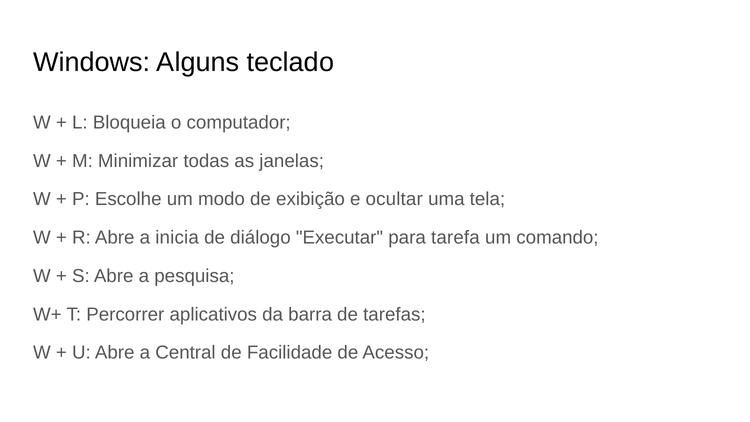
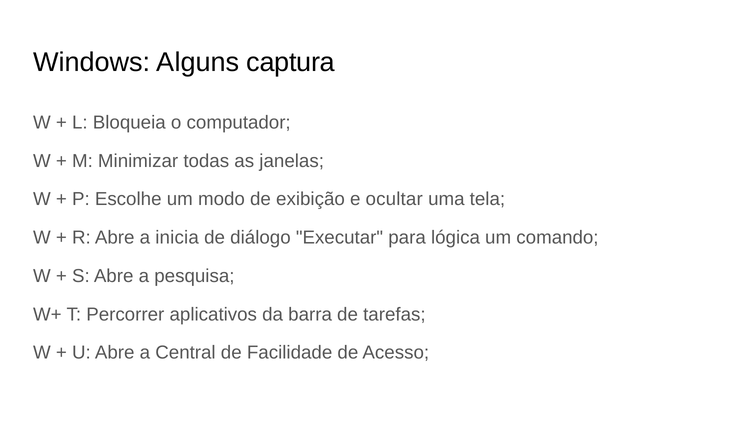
teclado: teclado -> captura
tarefa: tarefa -> lógica
